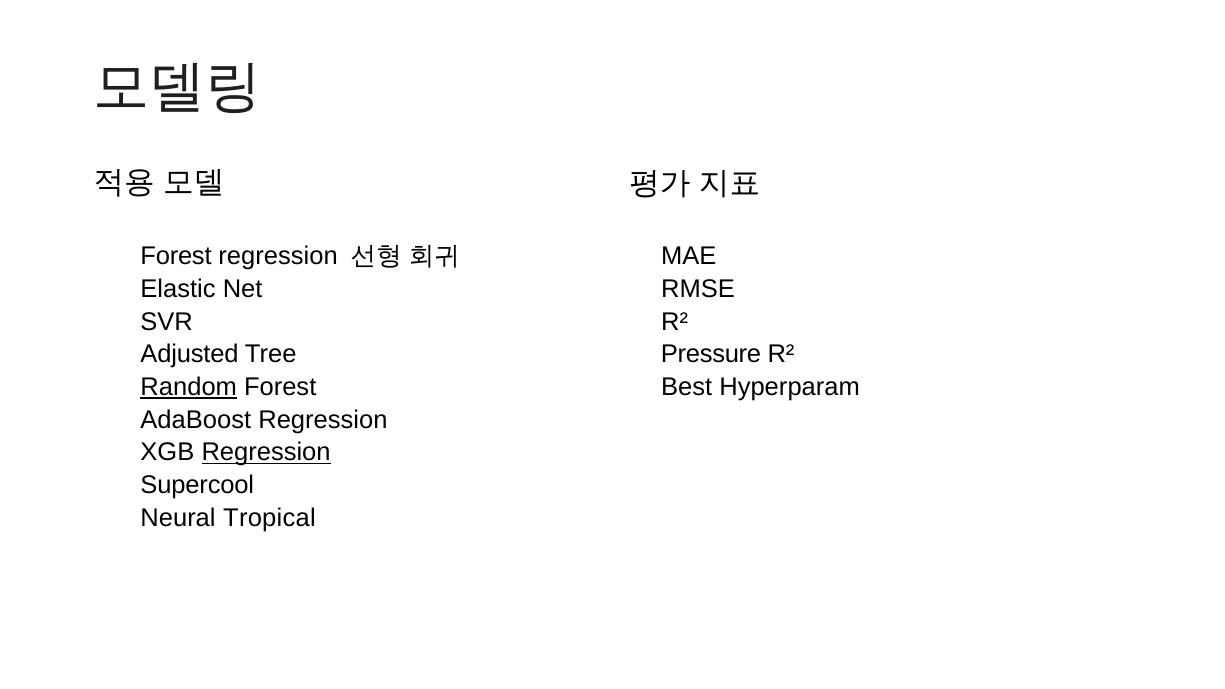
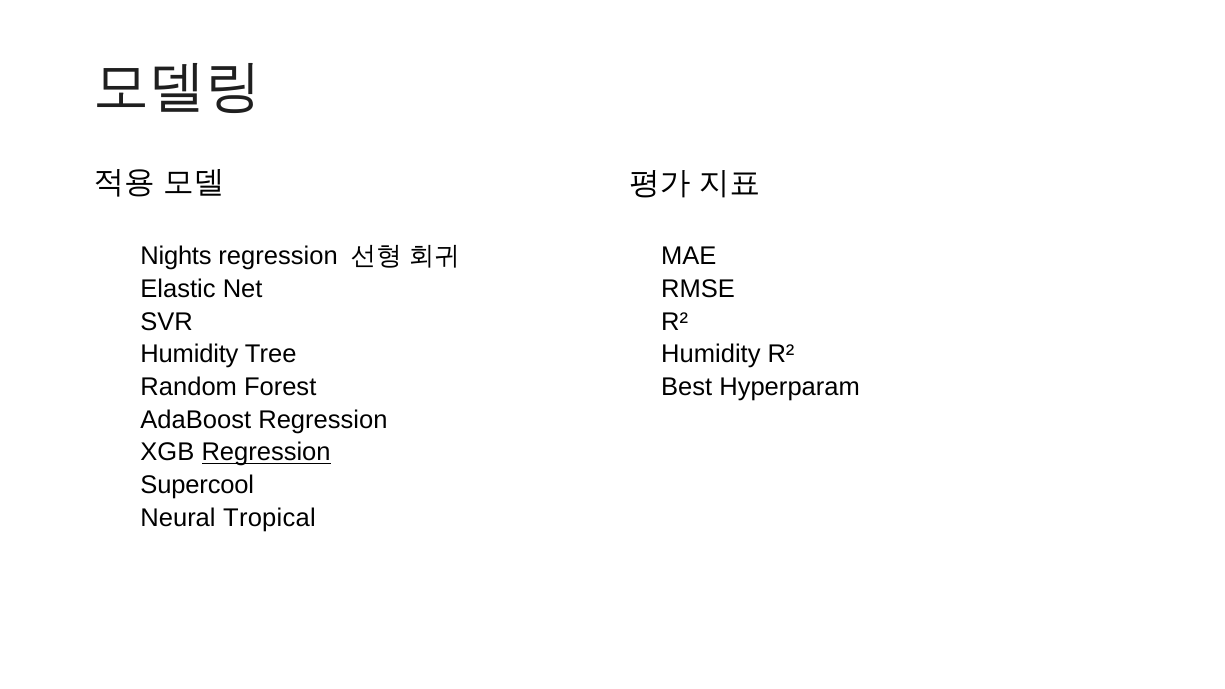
Forest at (176, 256): Forest -> Nights
Adjusted at (189, 354): Adjusted -> Humidity
Pressure at (711, 354): Pressure -> Humidity
Random underline: present -> none
